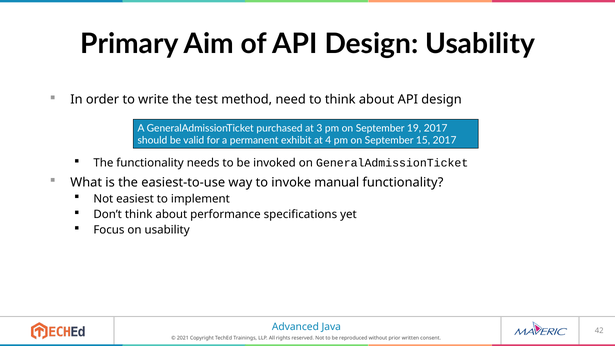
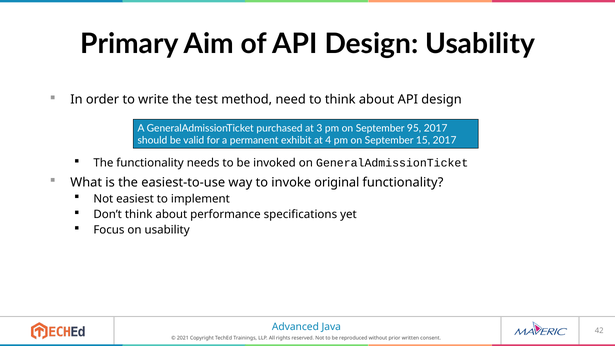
19: 19 -> 95
manual: manual -> original
